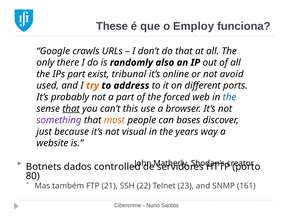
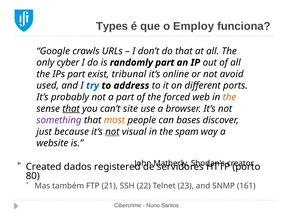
These: These -> Types
there: there -> cyber
randomly also: also -> part
try colour: orange -> blue
the at (229, 97) colour: blue -> orange
this: this -> site
not at (112, 132) underline: none -> present
years: years -> spam
Botnets: Botnets -> Created
controlled: controlled -> registered
